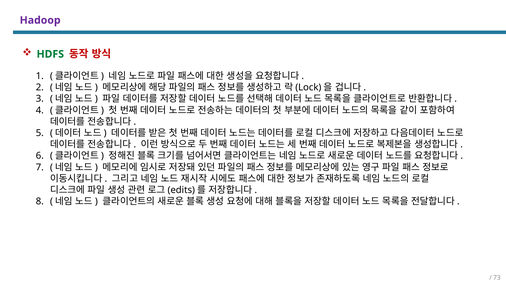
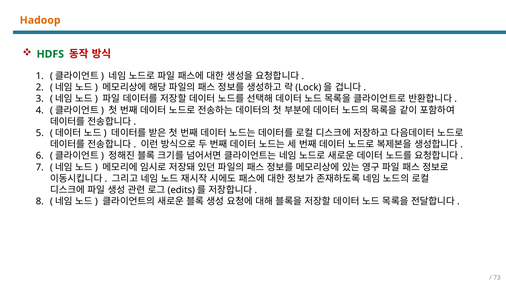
Hadoop colour: purple -> orange
